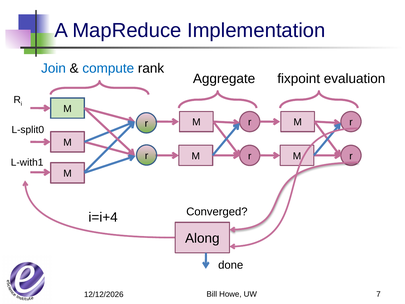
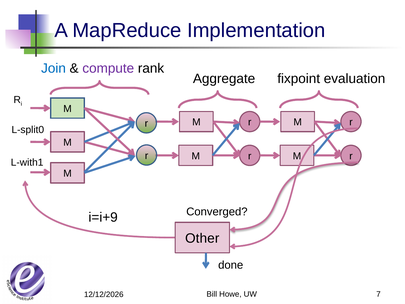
compute colour: blue -> purple
i=i+4: i=i+4 -> i=i+9
Along: Along -> Other
